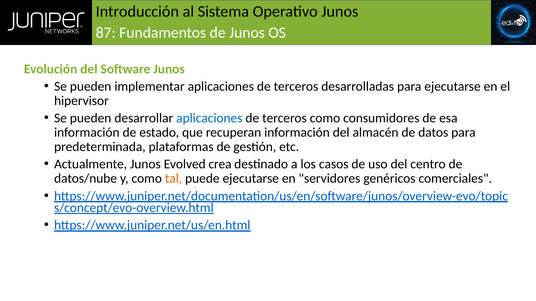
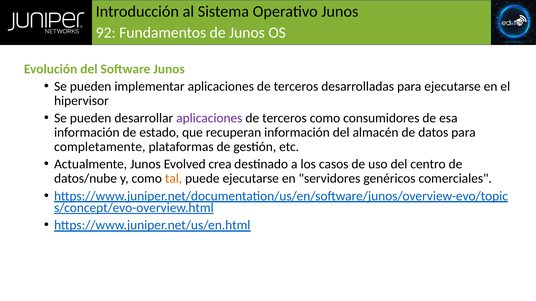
87: 87 -> 92
aplicaciones at (209, 118) colour: blue -> purple
predeterminada: predeterminada -> completamente
